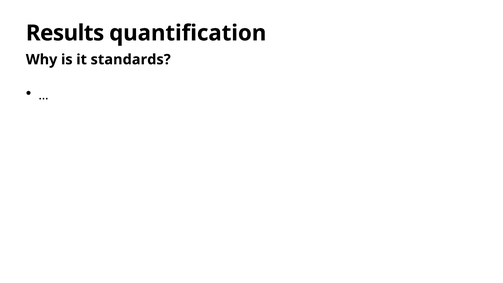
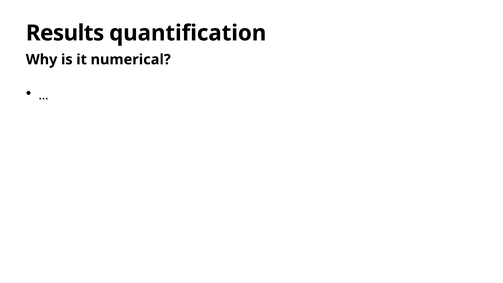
standards: standards -> numerical
